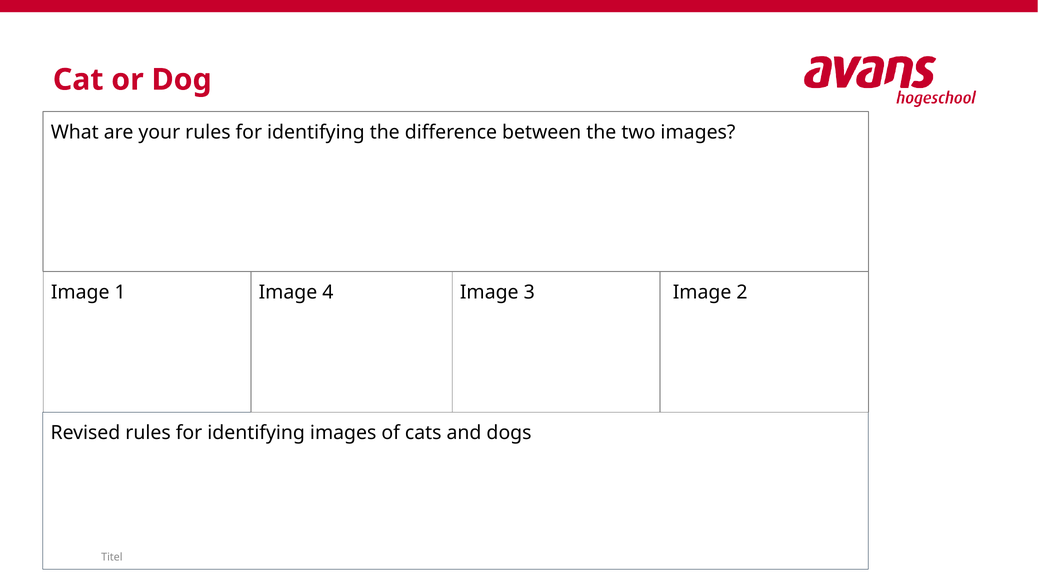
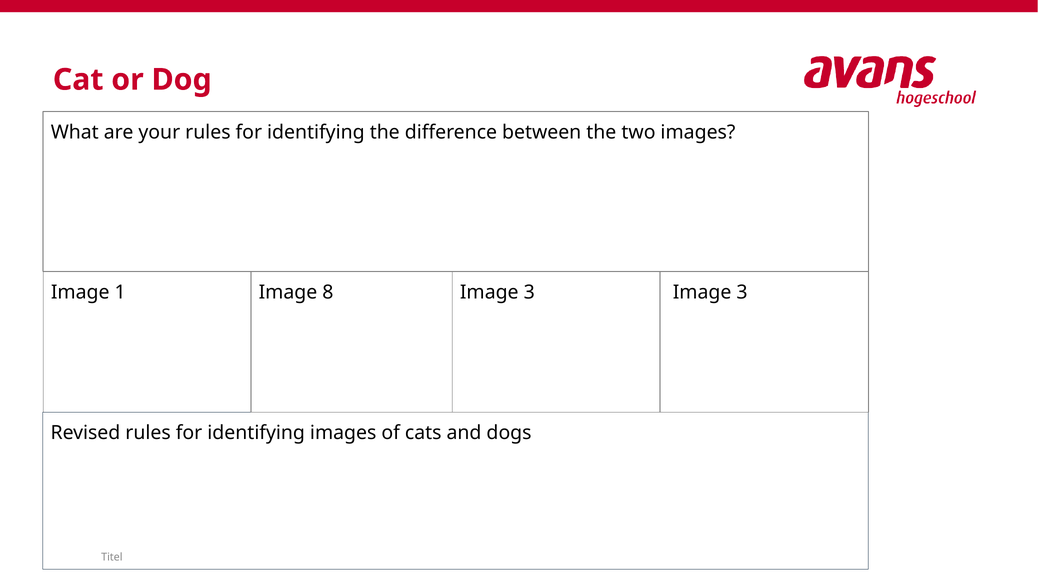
4: 4 -> 8
3 Image 2: 2 -> 3
